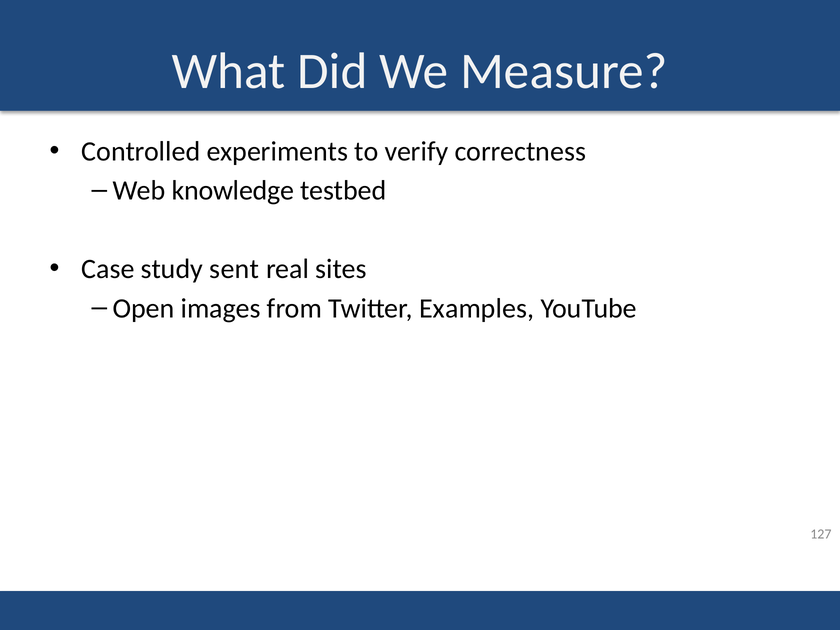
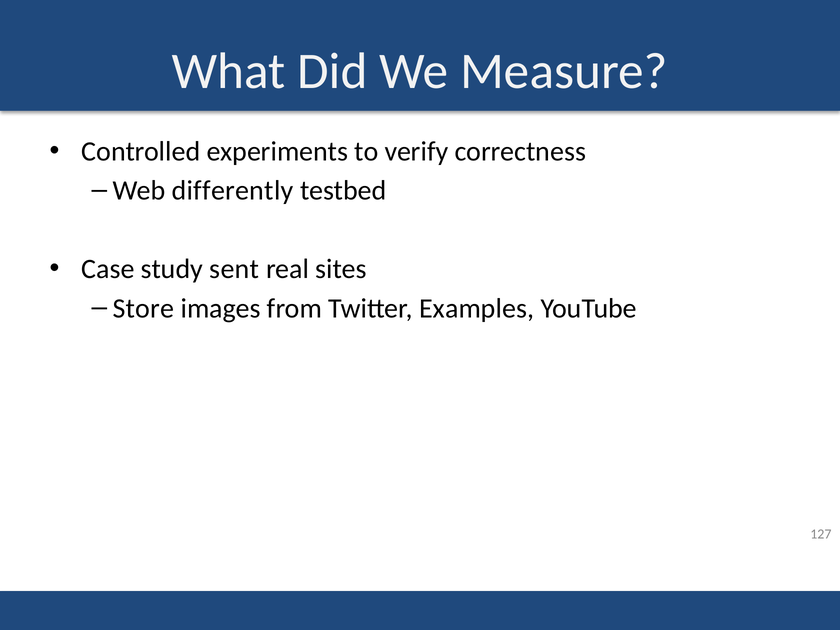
knowledge: knowledge -> differently
Open: Open -> Store
